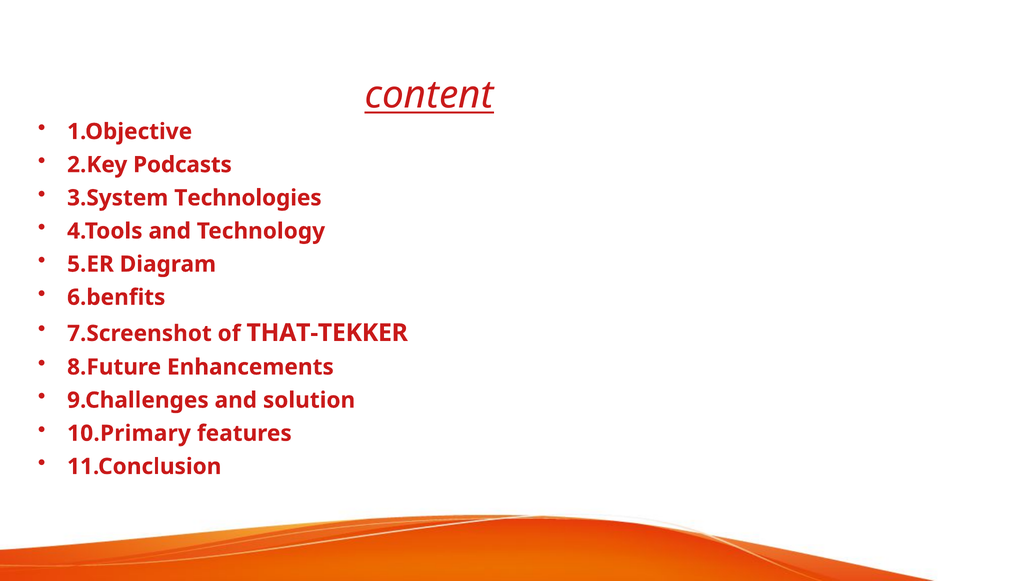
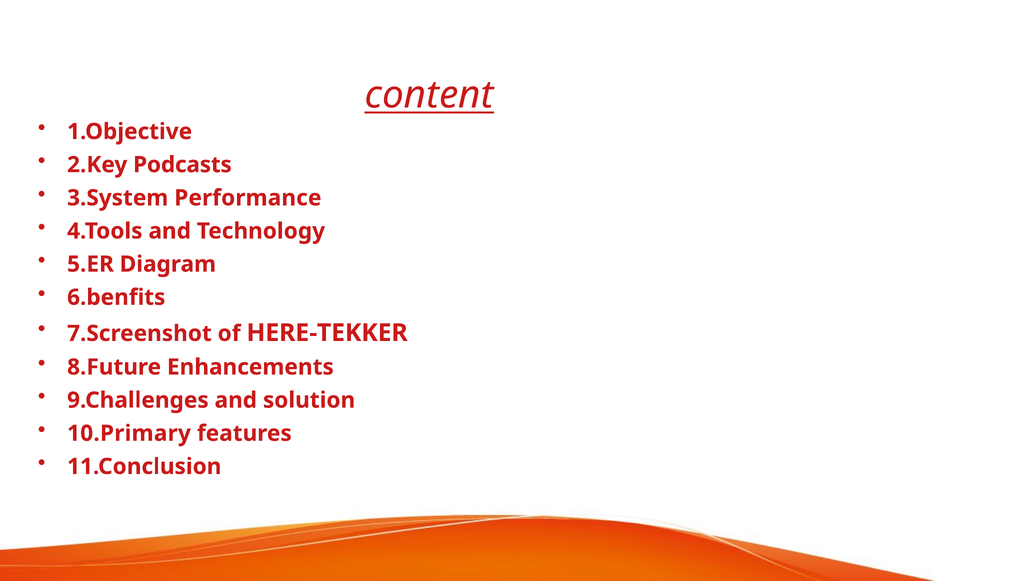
Technologies: Technologies -> Performance
THAT-TEKKER: THAT-TEKKER -> HERE-TEKKER
